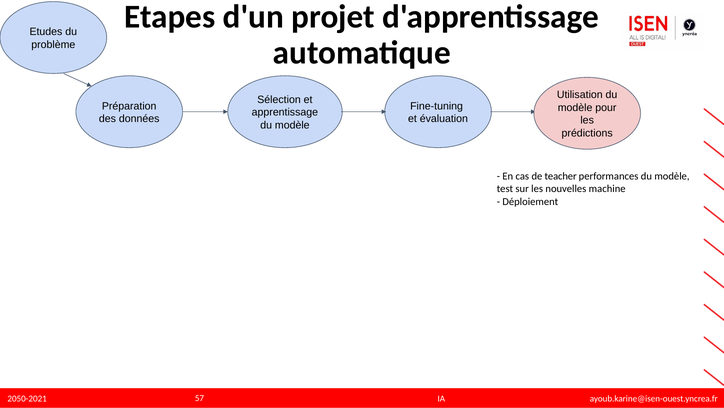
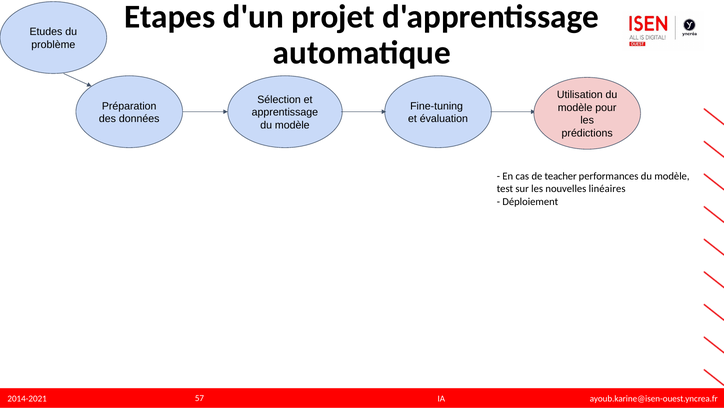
machine: machine -> linéaires
2050-2021: 2050-2021 -> 2014-2021
